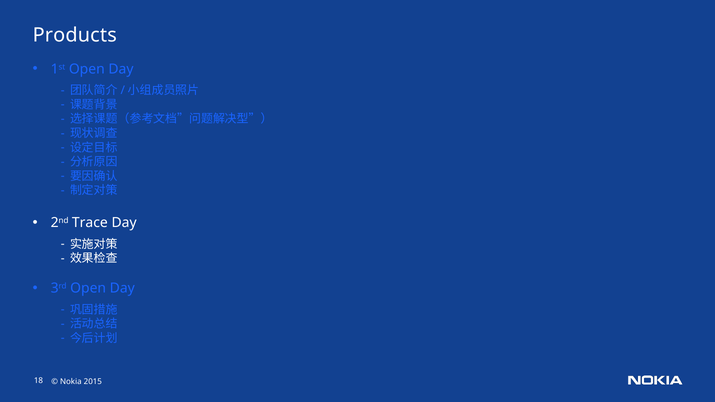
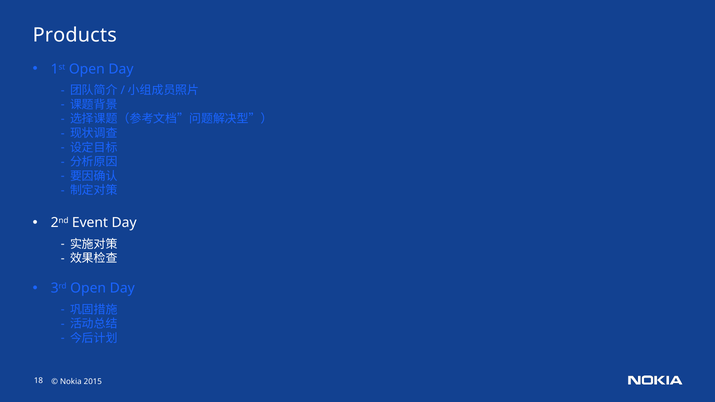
Trace: Trace -> Event
